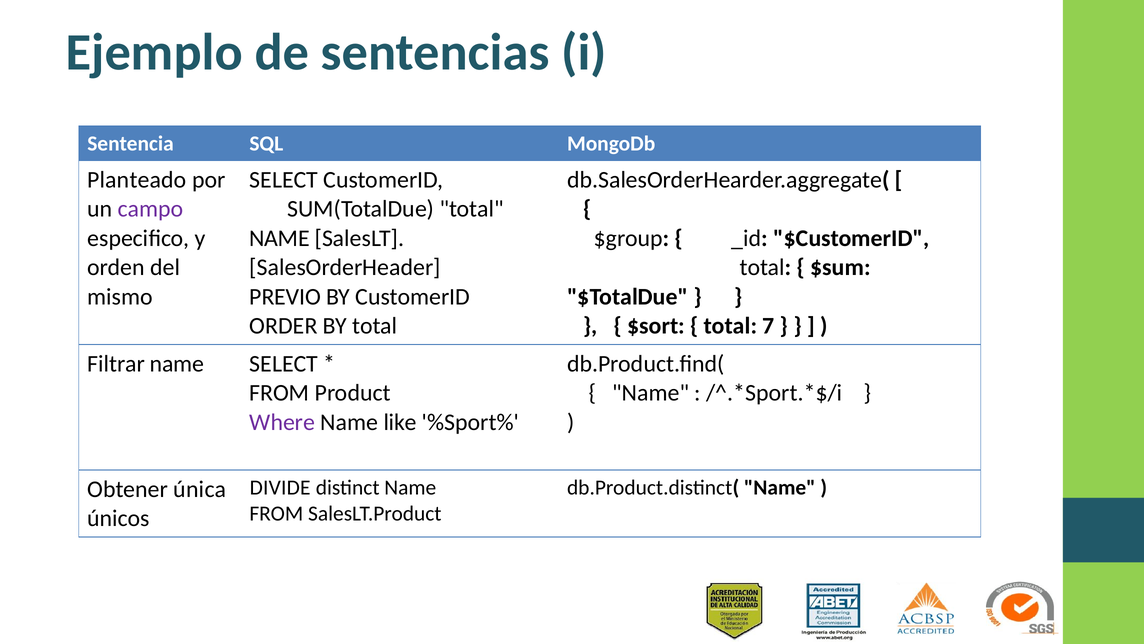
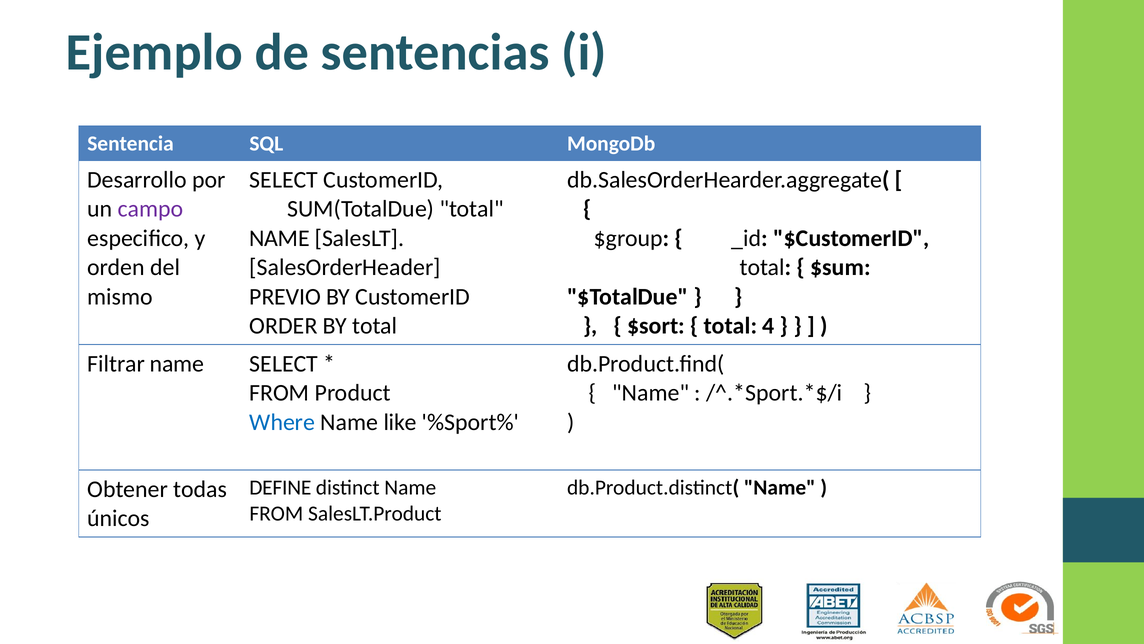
Planteado: Planteado -> Desarrollo
7: 7 -> 4
Where colour: purple -> blue
DIVIDE: DIVIDE -> DEFINE
única: única -> todas
